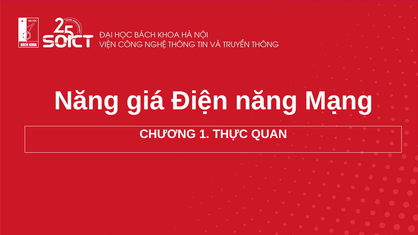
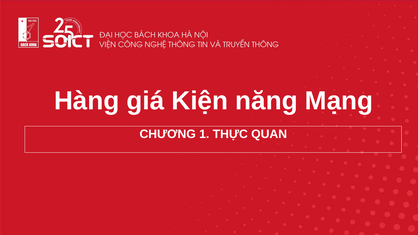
Năng at (87, 101): Năng -> Hàng
Điện: Điện -> Kiện
